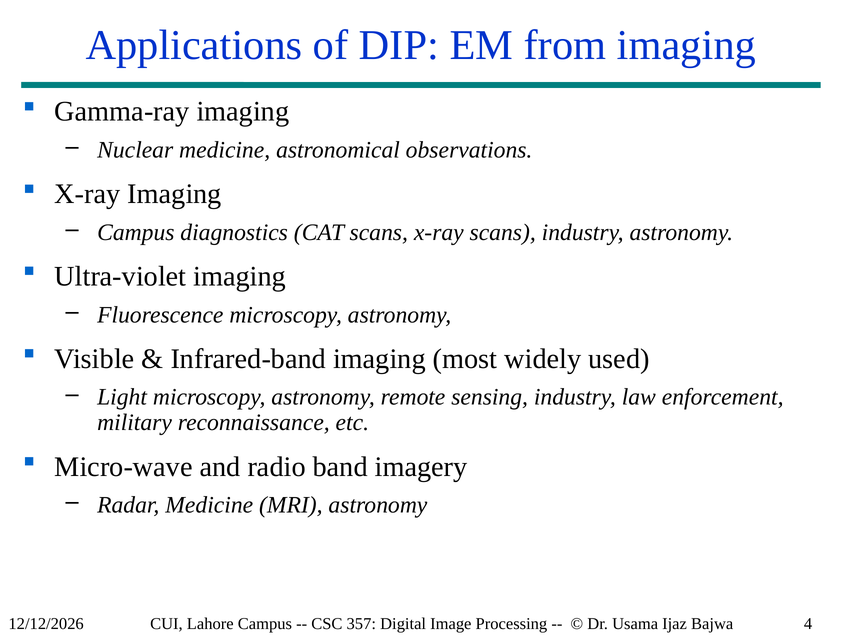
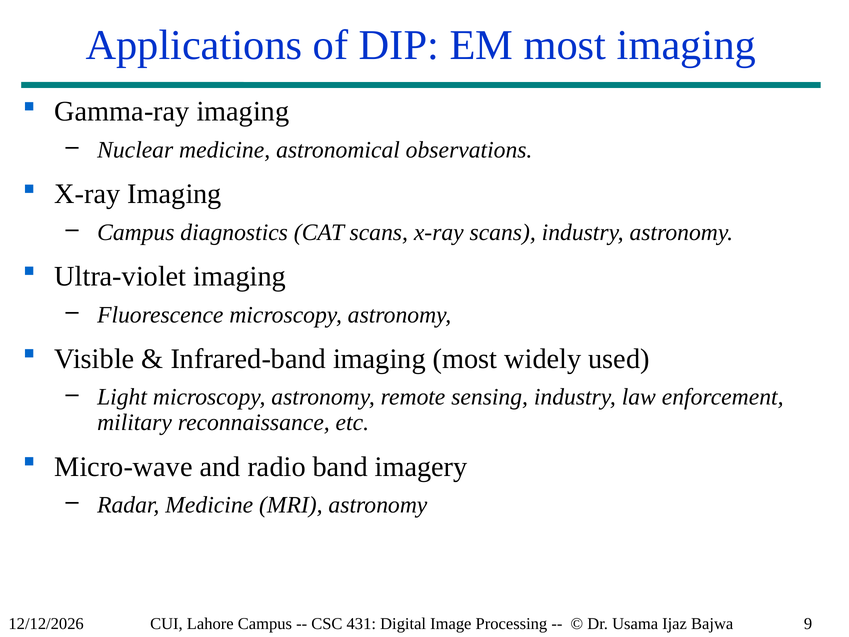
EM from: from -> most
357: 357 -> 431
4: 4 -> 9
